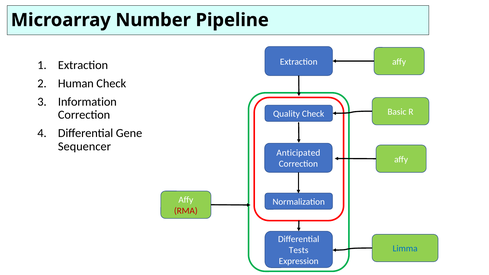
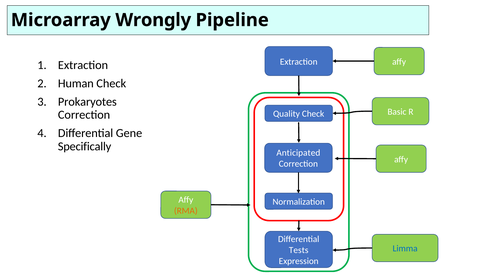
Number: Number -> Wrongly
Information: Information -> Prokaryotes
Sequencer: Sequencer -> Specifically
RMA colour: red -> orange
